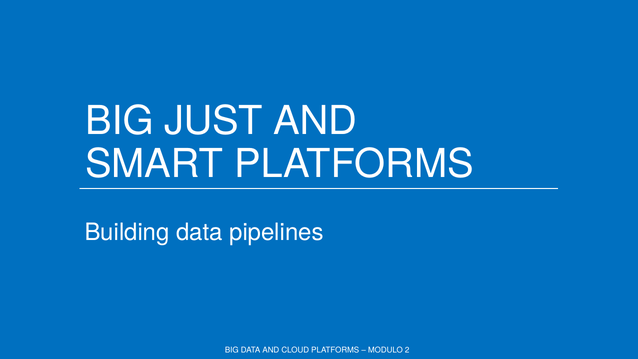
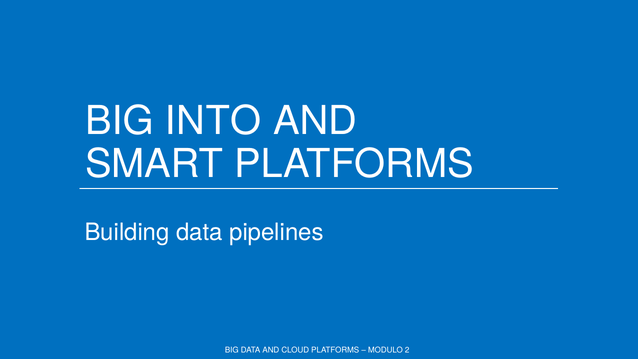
JUST: JUST -> INTO
